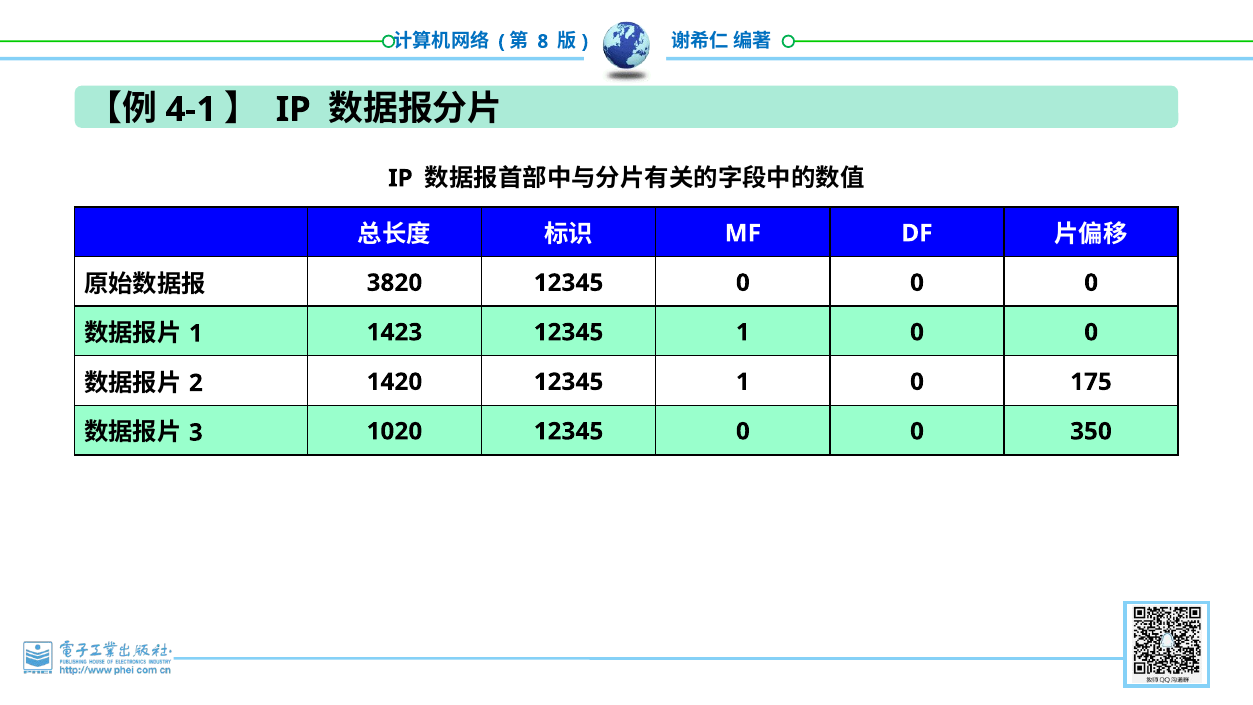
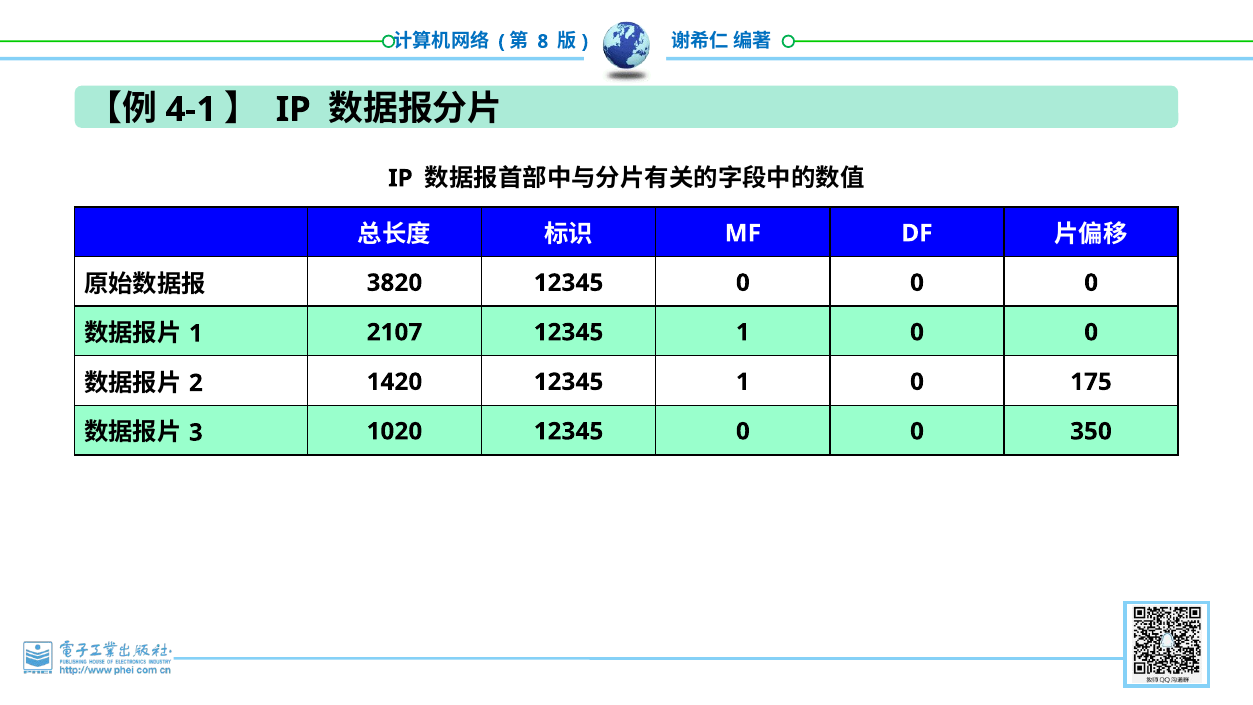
1423: 1423 -> 2107
